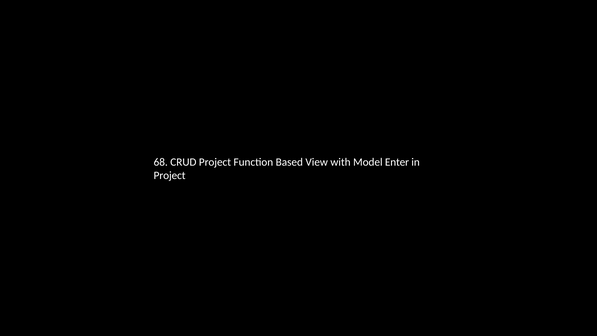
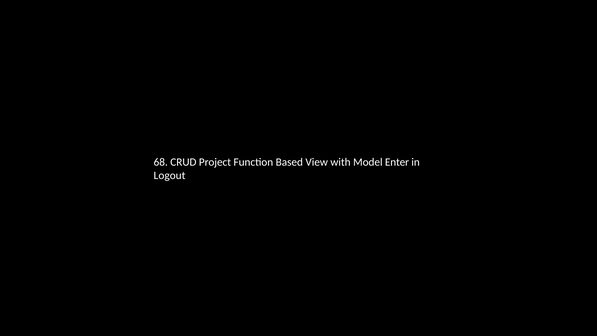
Project at (170, 175): Project -> Logout
